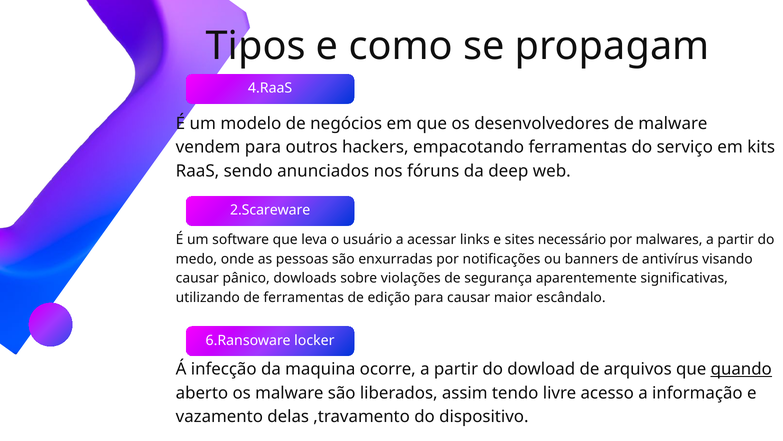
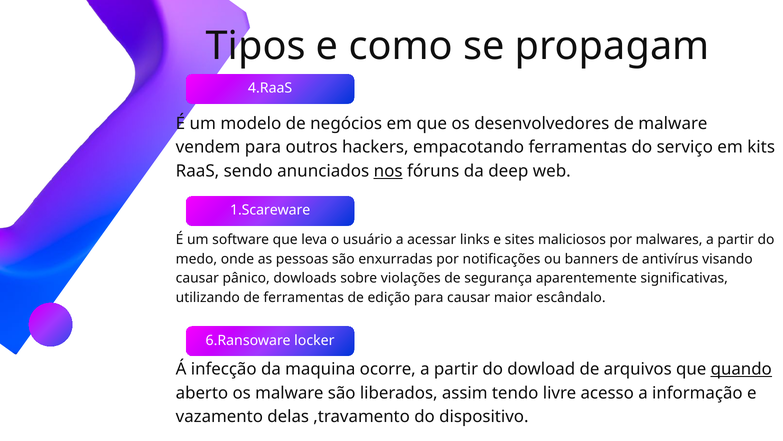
nos underline: none -> present
2.Scareware: 2.Scareware -> 1.Scareware
necessário: necessário -> maliciosos
